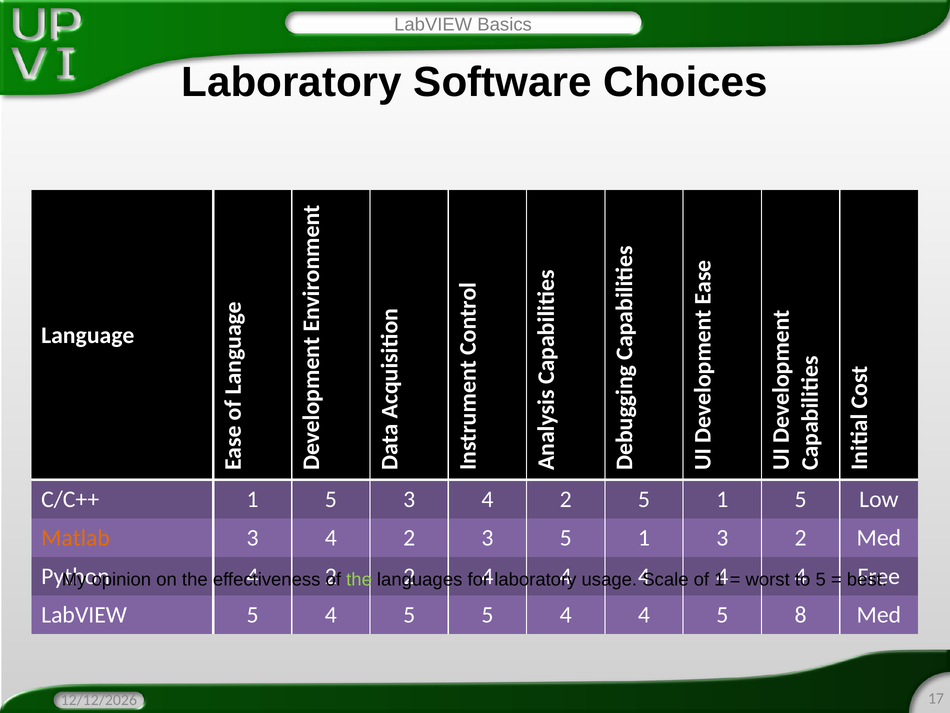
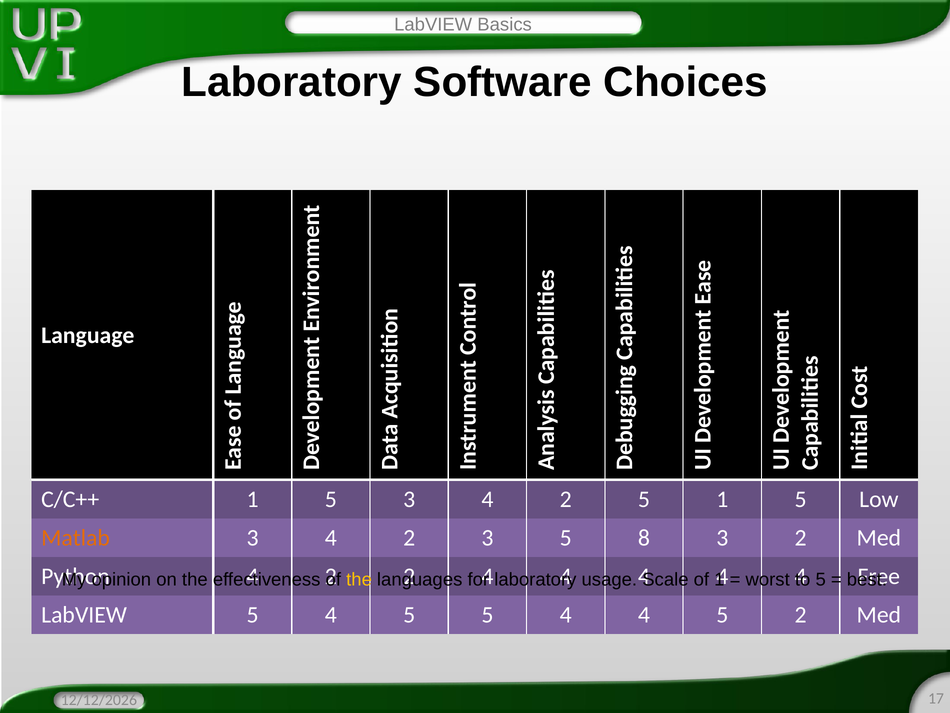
3 5 1: 1 -> 8
the at (359, 579) colour: light green -> yellow
5 8: 8 -> 2
